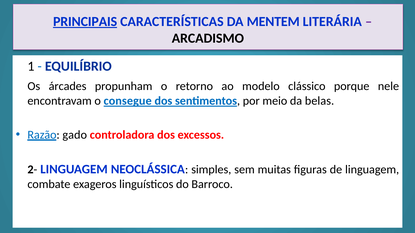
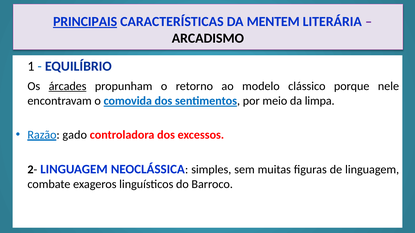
árcades underline: none -> present
consegue: consegue -> comovida
belas: belas -> limpa
